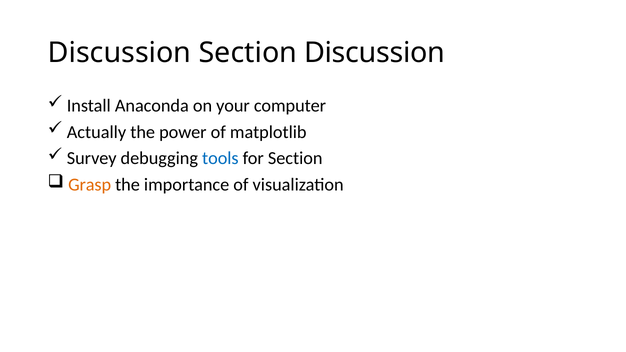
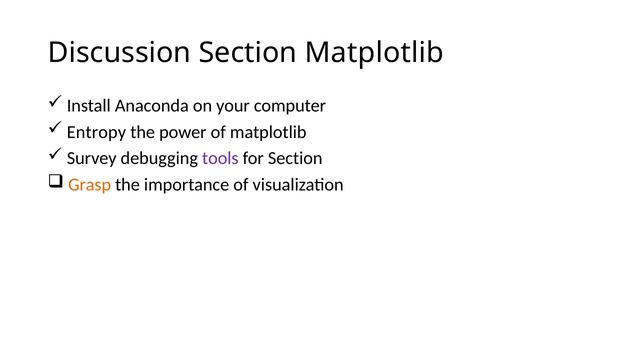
Section Discussion: Discussion -> Matplotlib
Actually: Actually -> Entropy
tools colour: blue -> purple
